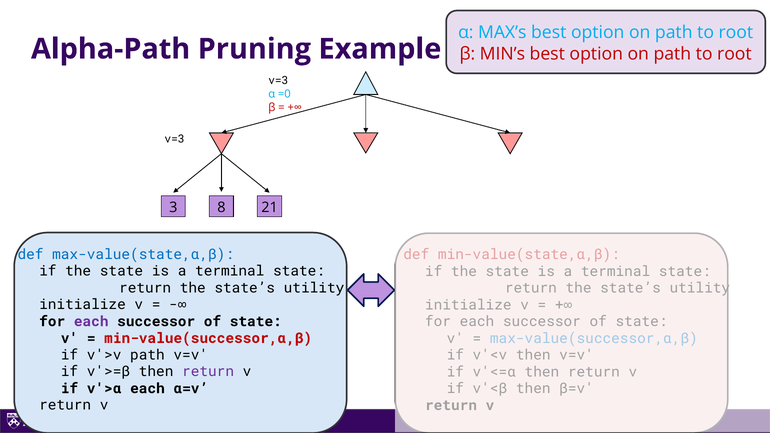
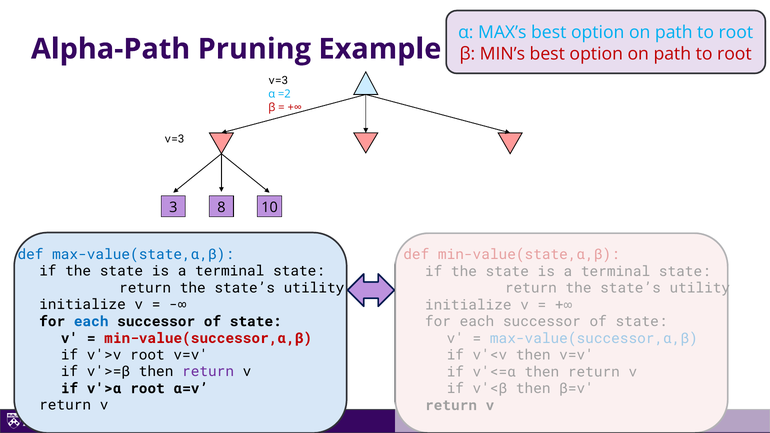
=0: =0 -> =2
21: 21 -> 10
each at (91, 321) colour: purple -> blue
v'>v path: path -> root
v'>α each: each -> root
